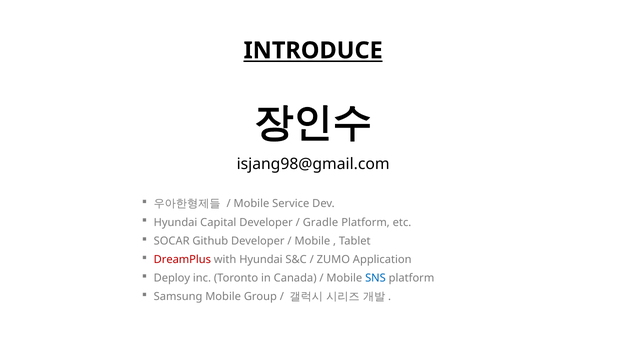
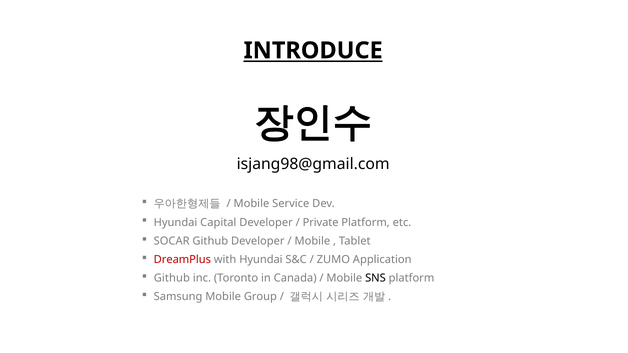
Gradle: Gradle -> Private
Deploy at (172, 278): Deploy -> Github
SNS colour: blue -> black
